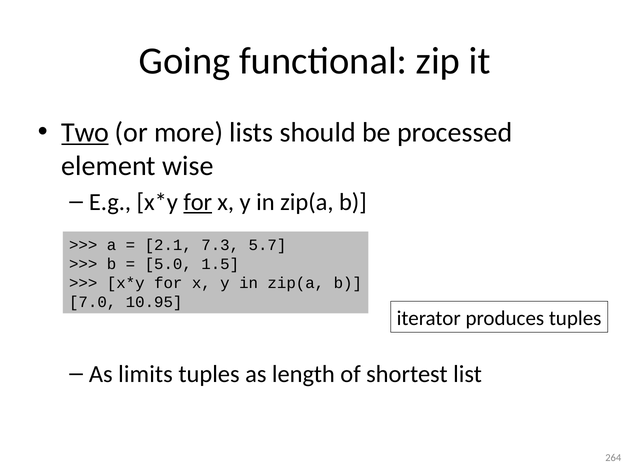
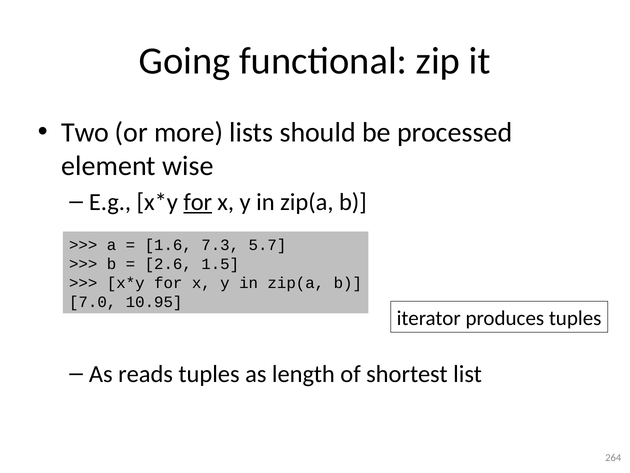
Two underline: present -> none
2.1: 2.1 -> 1.6
5.0: 5.0 -> 2.6
limits: limits -> reads
